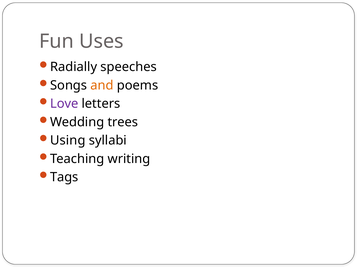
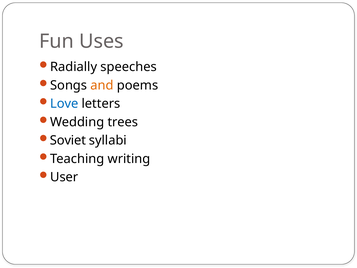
Love colour: purple -> blue
Using: Using -> Soviet
Tags: Tags -> User
